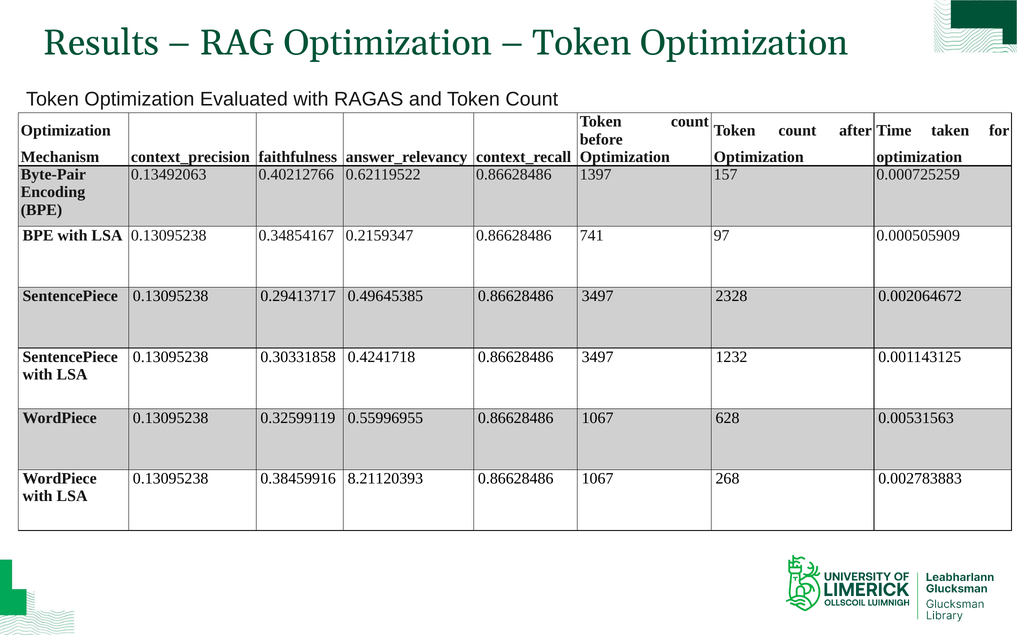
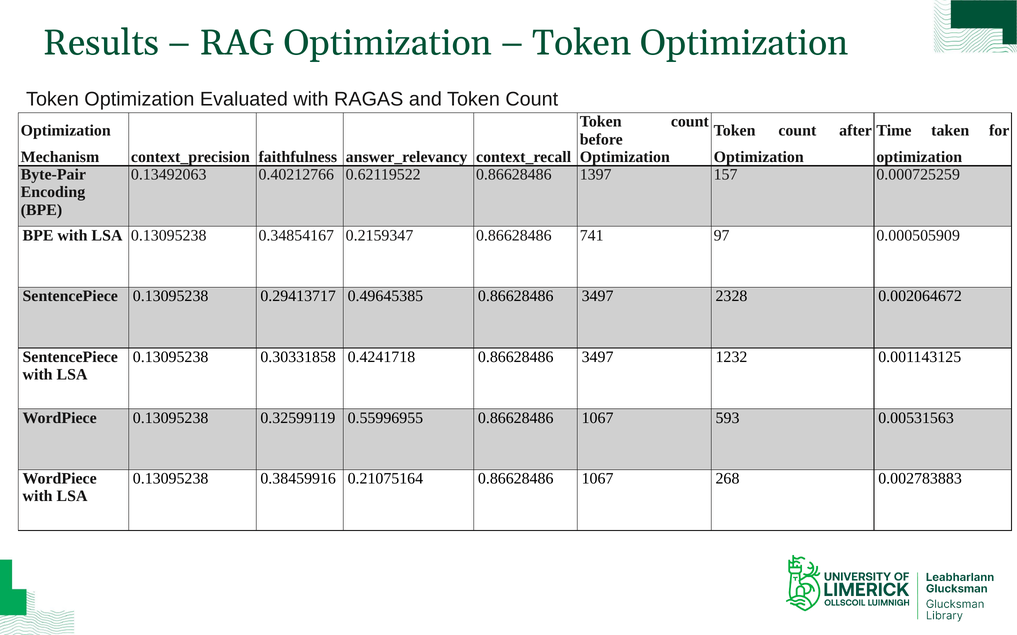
628: 628 -> 593
8.21120393: 8.21120393 -> 0.21075164
